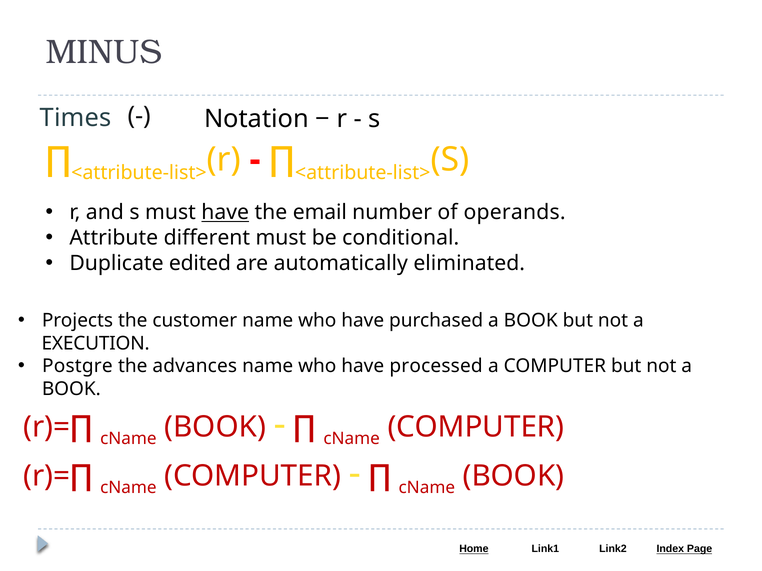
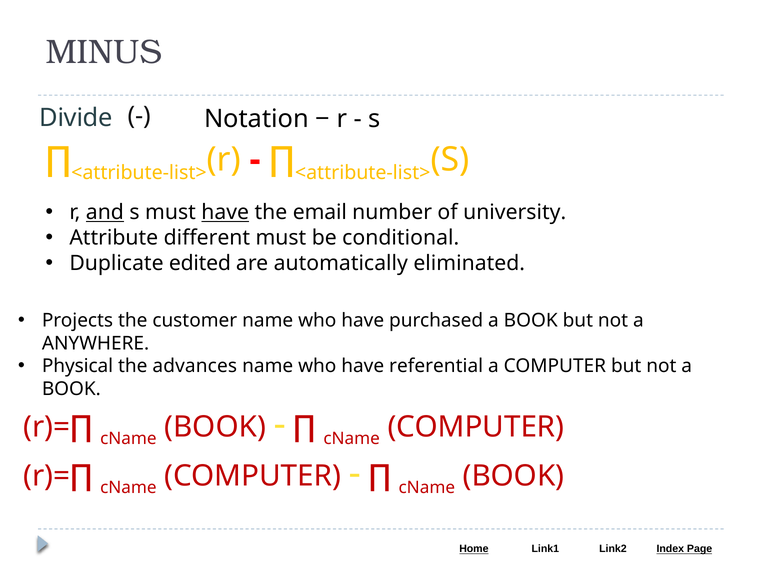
Times: Times -> Divide
and underline: none -> present
operands: operands -> university
EXECUTION: EXECUTION -> ANYWHERE
Postgre: Postgre -> Physical
processed: processed -> referential
